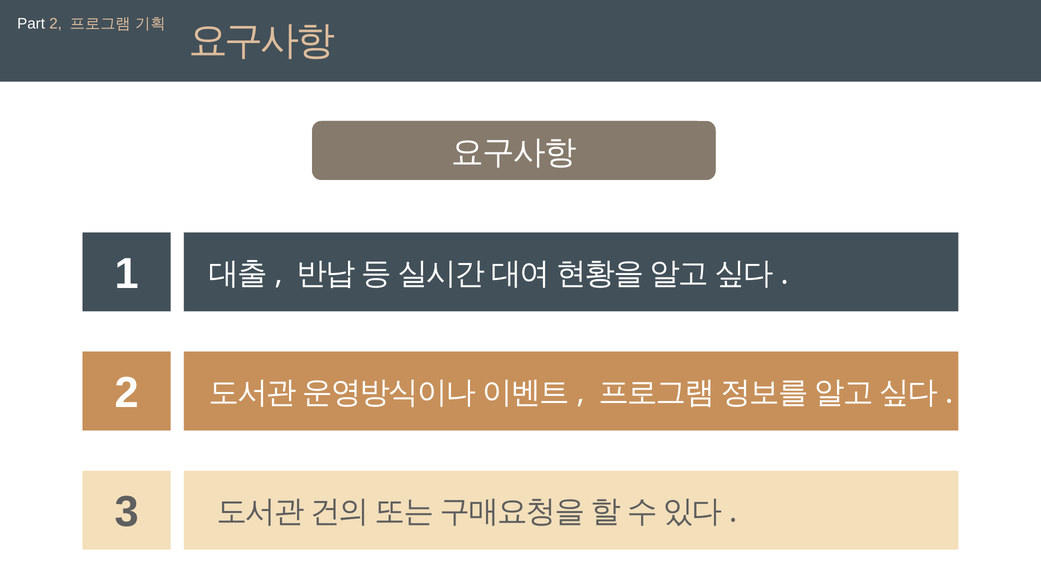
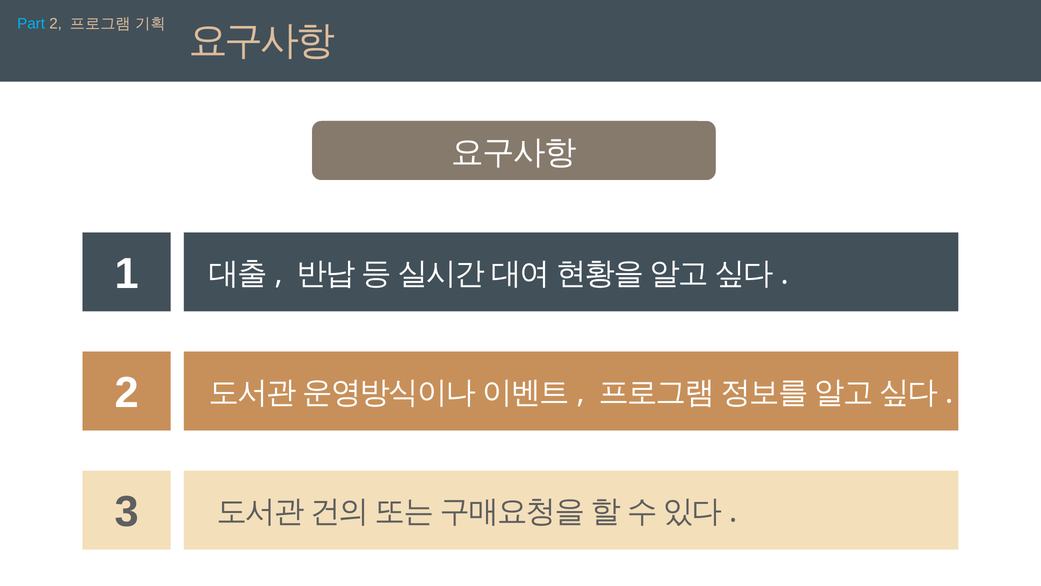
Part colour: white -> light blue
